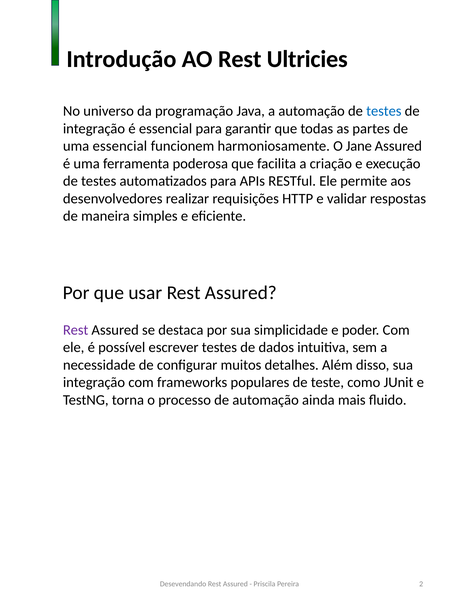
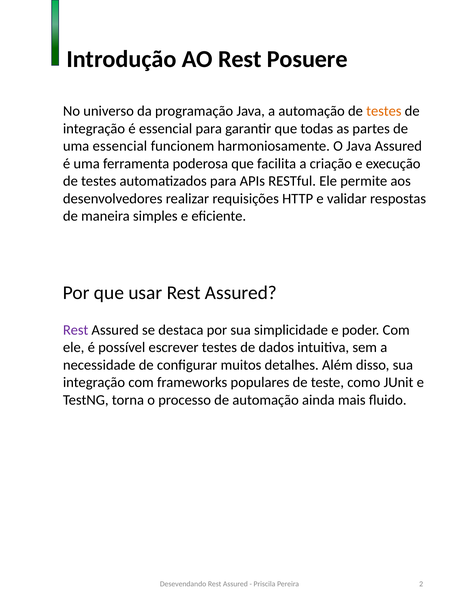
Ultricies: Ultricies -> Posuere
testes at (384, 111) colour: blue -> orange
O Jane: Jane -> Java
